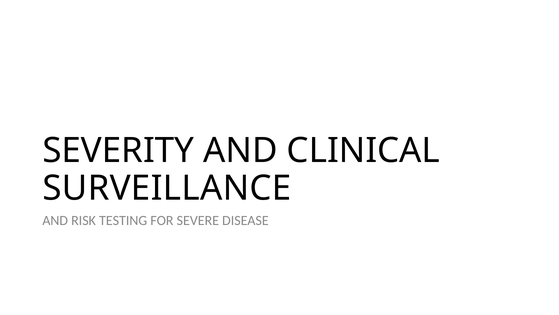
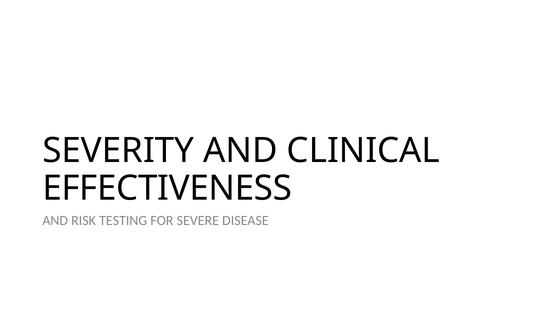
SURVEILLANCE: SURVEILLANCE -> EFFECTIVENESS
